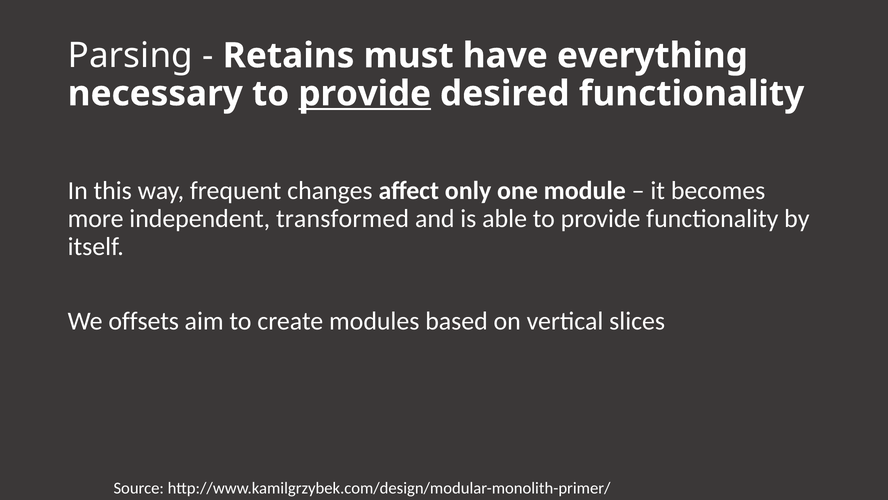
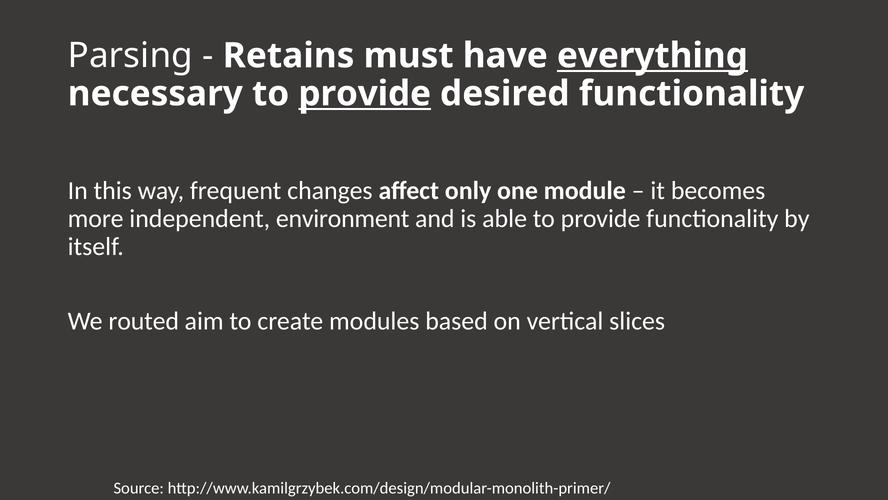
everything underline: none -> present
transformed: transformed -> environment
offsets: offsets -> routed
